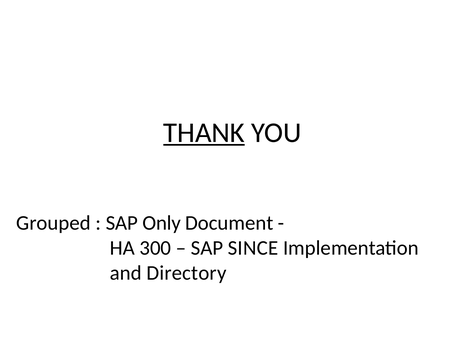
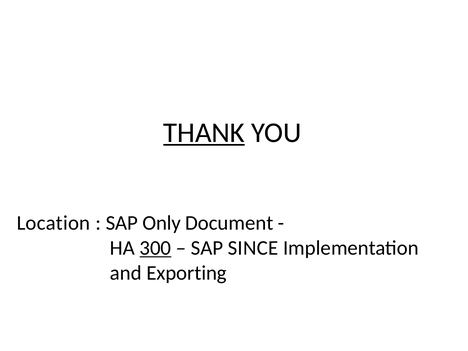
Grouped: Grouped -> Location
300 underline: none -> present
Directory: Directory -> Exporting
